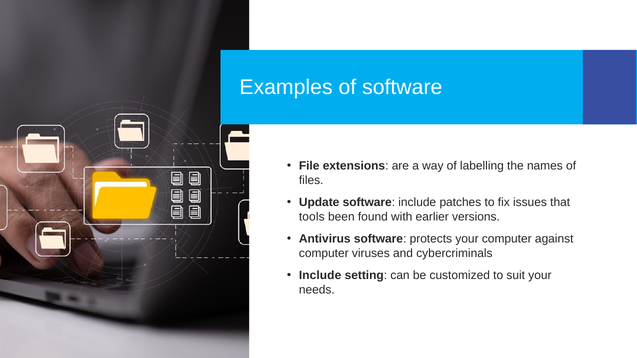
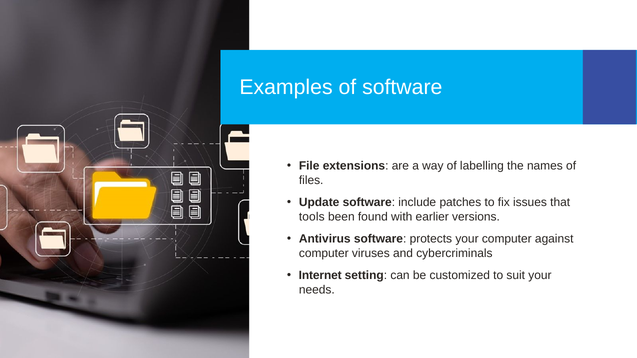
Include at (320, 276): Include -> Internet
